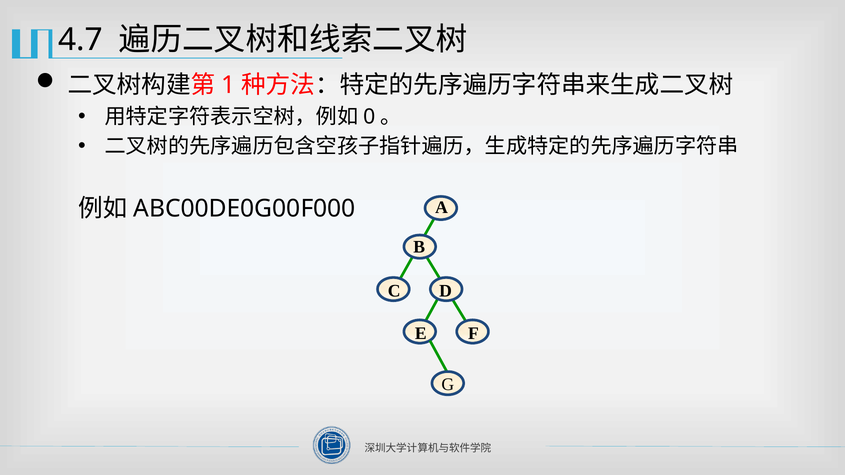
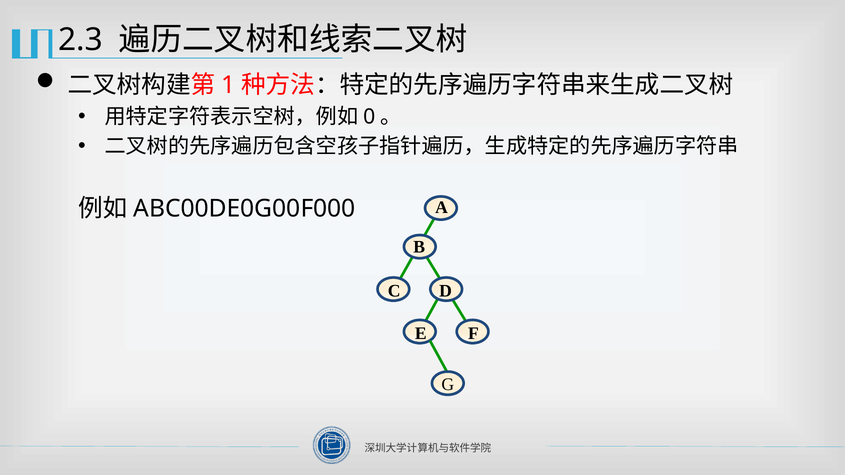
4.7: 4.7 -> 2.3
